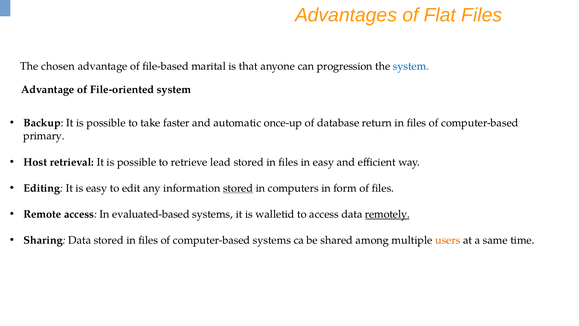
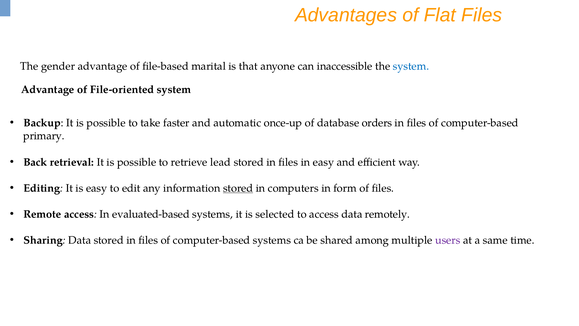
chosen: chosen -> gender
progression: progression -> inaccessible
return: return -> orders
Host: Host -> Back
walletid: walletid -> selected
remotely underline: present -> none
users colour: orange -> purple
